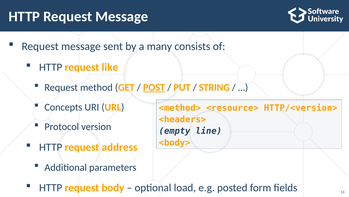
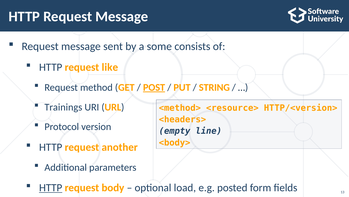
many: many -> some
Concepts: Concepts -> Trainings
address: address -> another
HTTP at (51, 187) underline: none -> present
